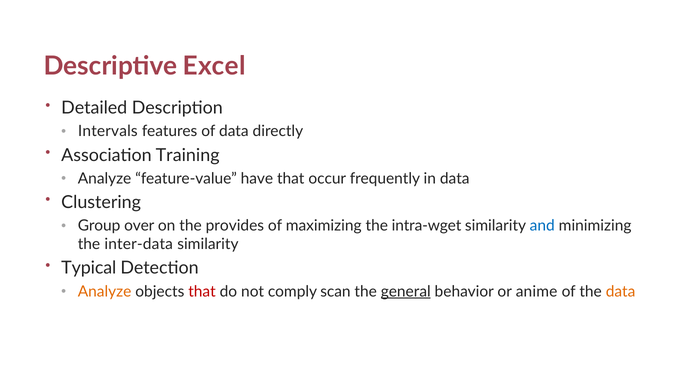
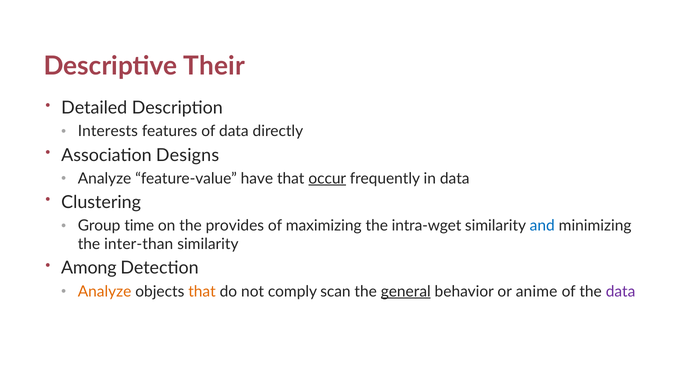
Excel: Excel -> Their
Intervals: Intervals -> Interests
Training: Training -> Designs
occur underline: none -> present
over: over -> time
inter-data: inter-data -> inter-than
Typical: Typical -> Among
that at (202, 292) colour: red -> orange
data at (621, 292) colour: orange -> purple
